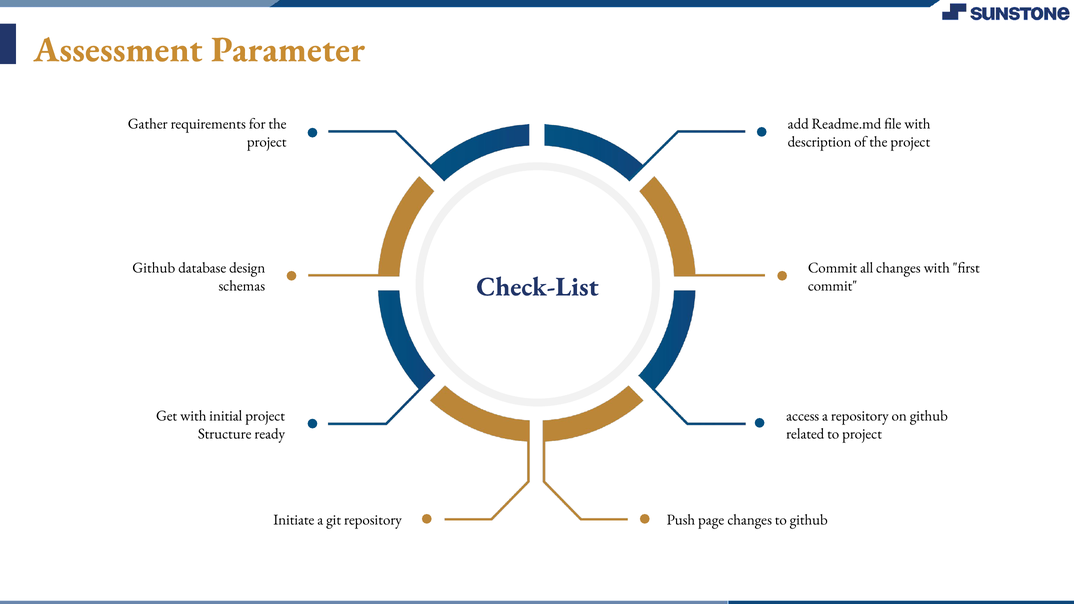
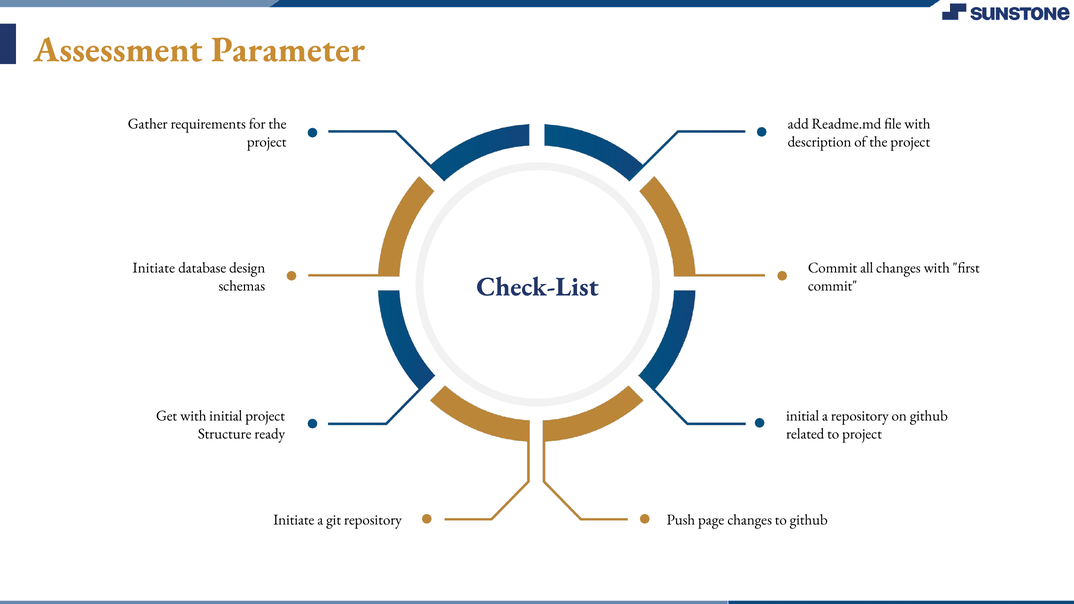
Github at (154, 268): Github -> Initiate
access at (803, 416): access -> initial
